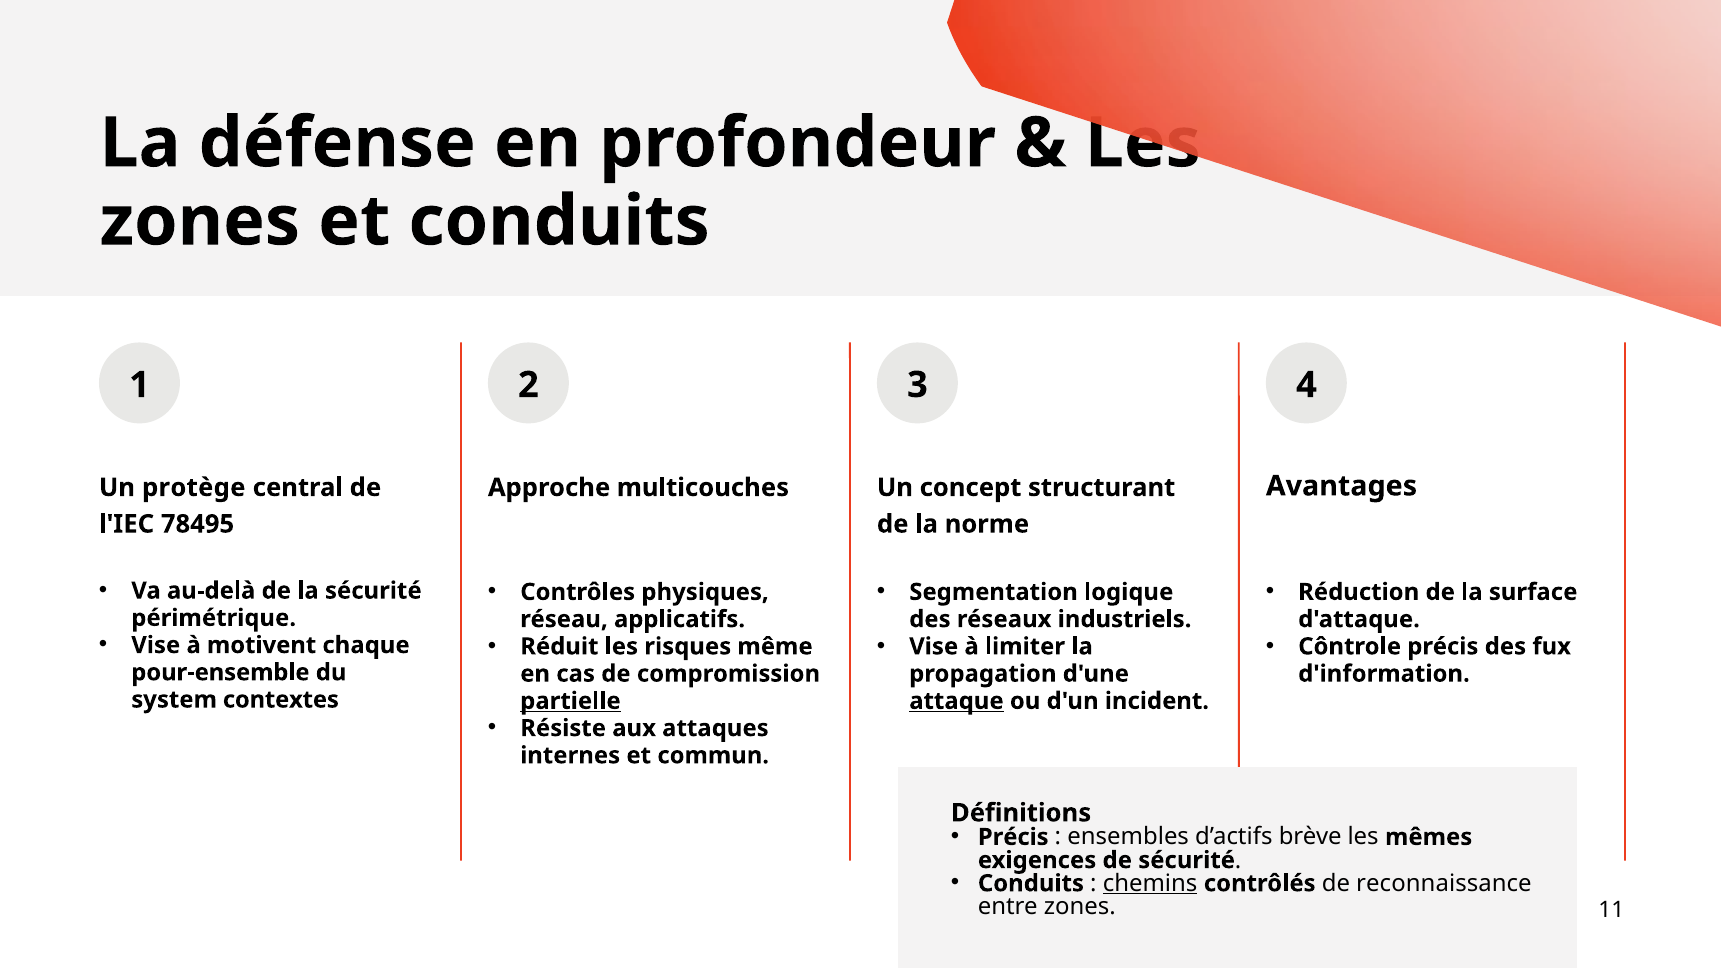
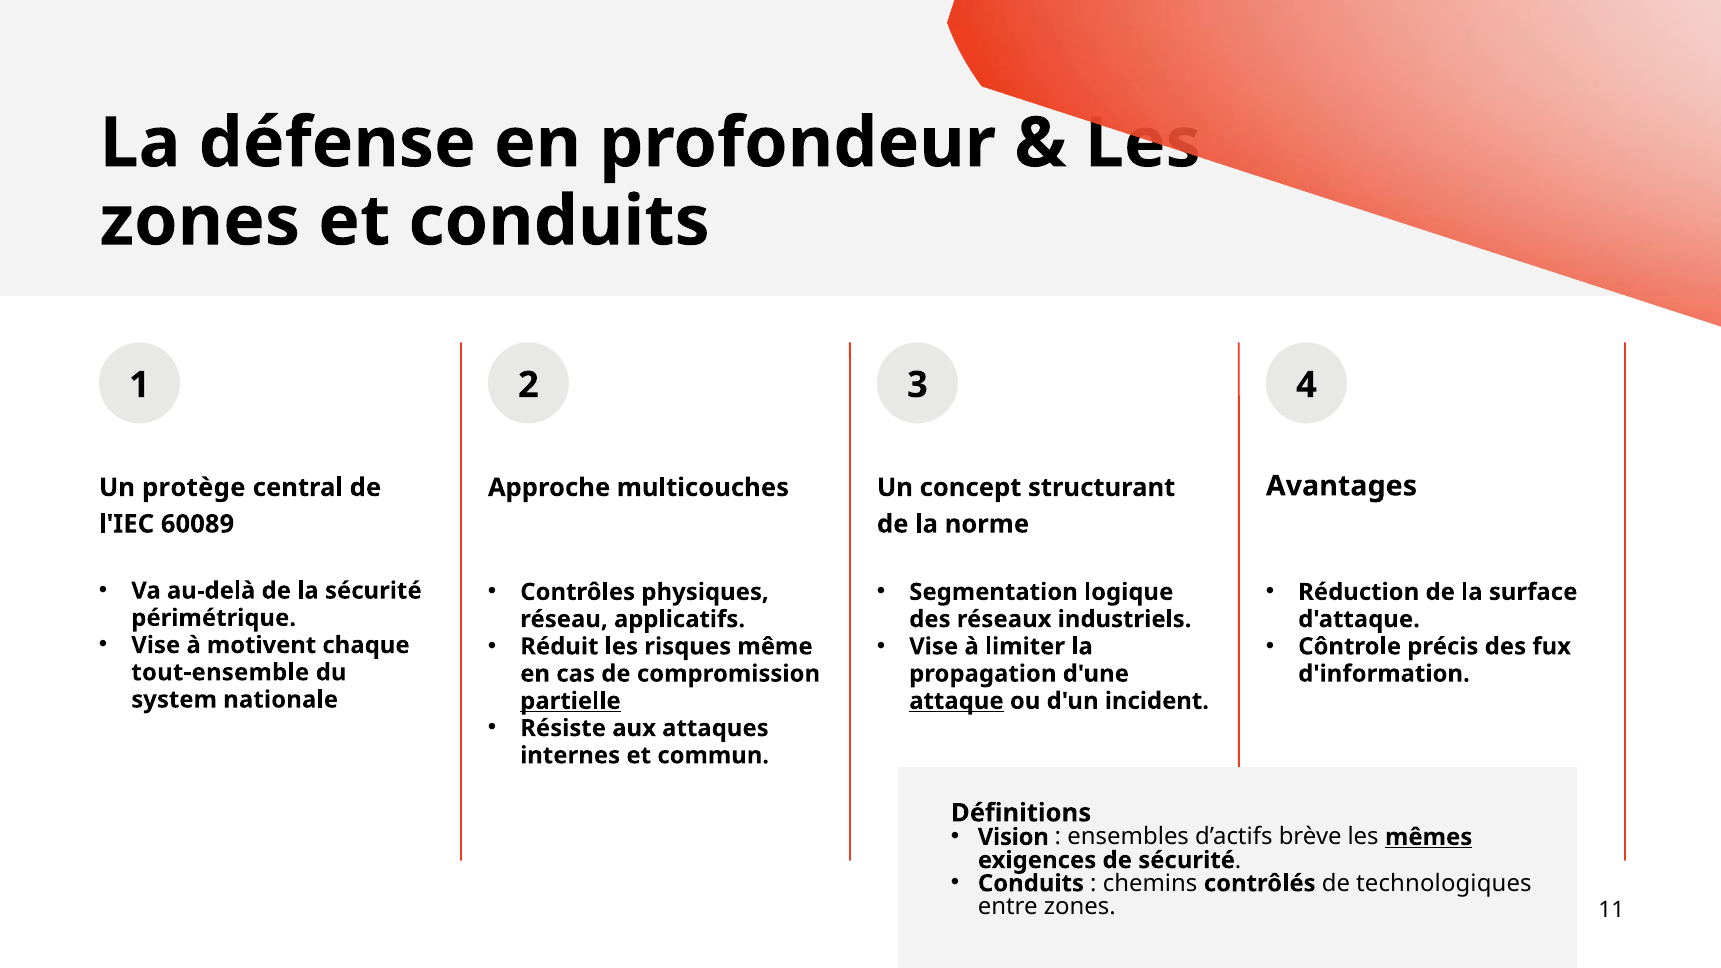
78495: 78495 -> 60089
pour-ensemble: pour-ensemble -> tout-ensemble
contextes: contextes -> nationale
Précis at (1013, 837): Précis -> Vision
mêmes underline: none -> present
chemins underline: present -> none
reconnaissance: reconnaissance -> technologiques
